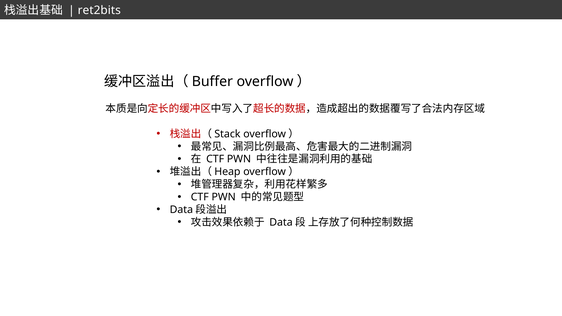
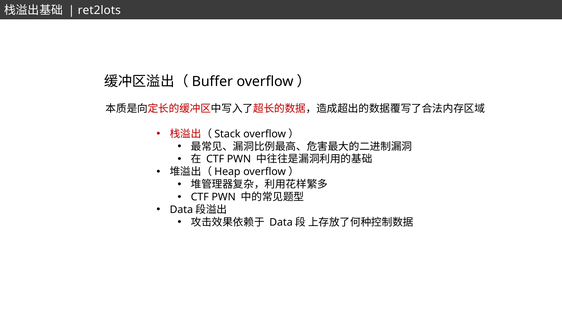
ret2bits: ret2bits -> ret2lots
